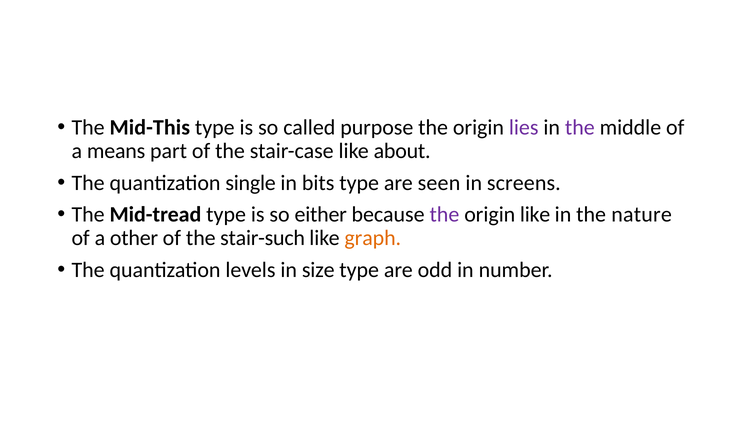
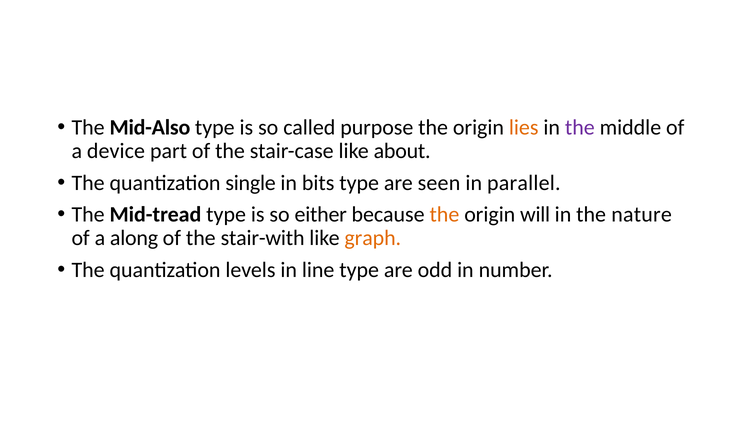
Mid-This: Mid-This -> Mid-Also
lies colour: purple -> orange
means: means -> device
screens: screens -> parallel
the at (444, 214) colour: purple -> orange
origin like: like -> will
other: other -> along
stair-such: stair-such -> stair-with
size: size -> line
